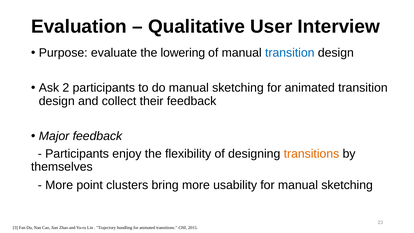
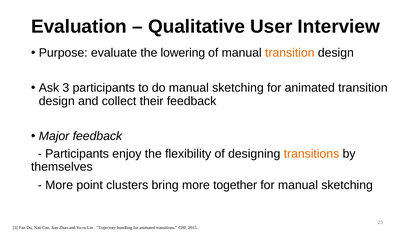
transition at (290, 53) colour: blue -> orange
Ask 2: 2 -> 3
usability: usability -> together
